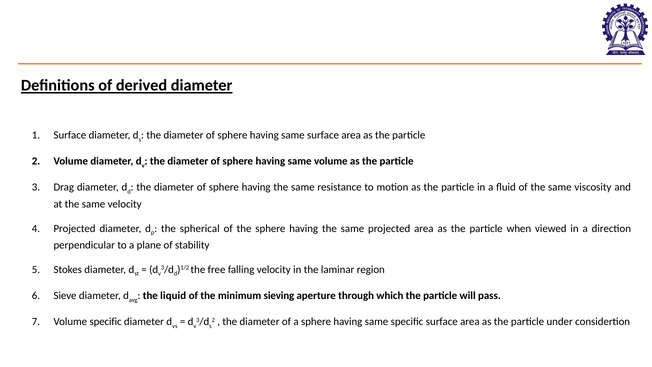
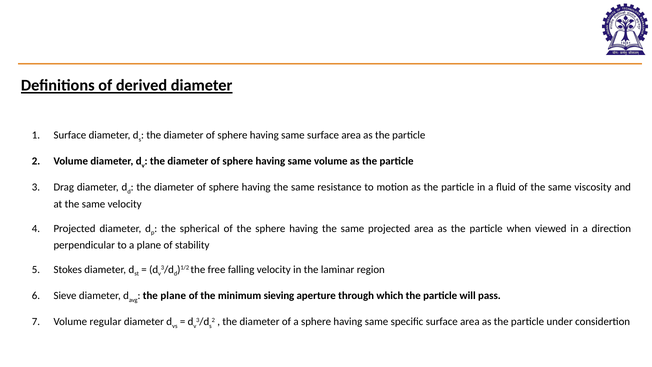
the liquid: liquid -> plane
Volume specific: specific -> regular
